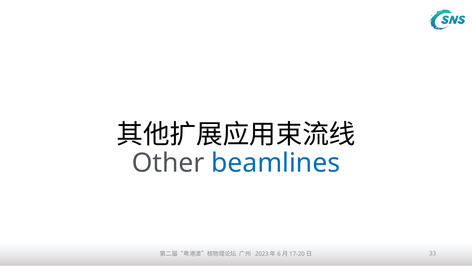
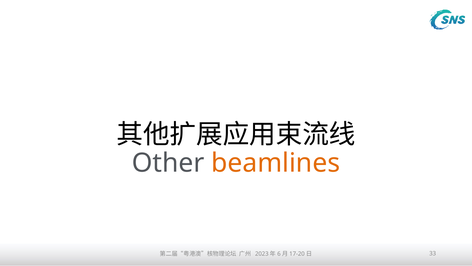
beamlines colour: blue -> orange
